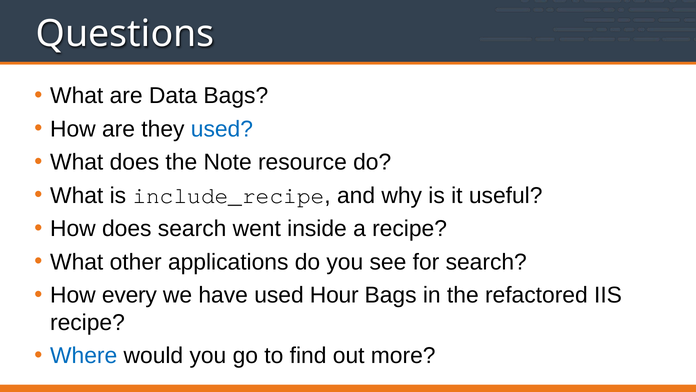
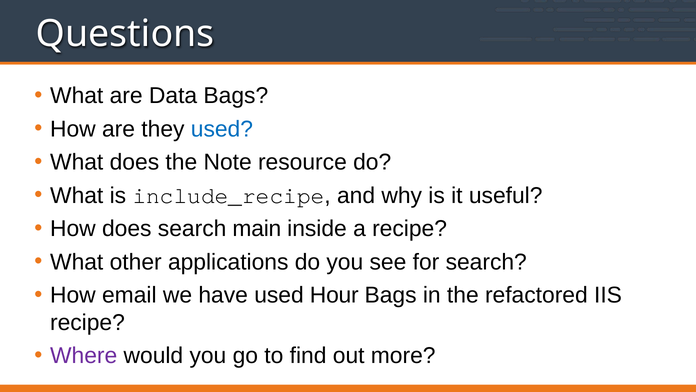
went: went -> main
every: every -> email
Where colour: blue -> purple
